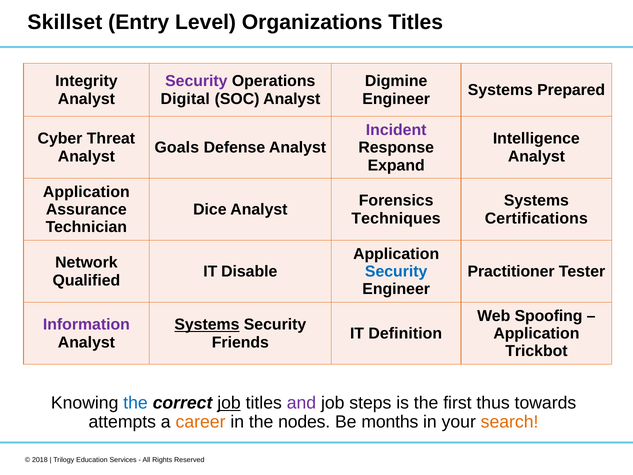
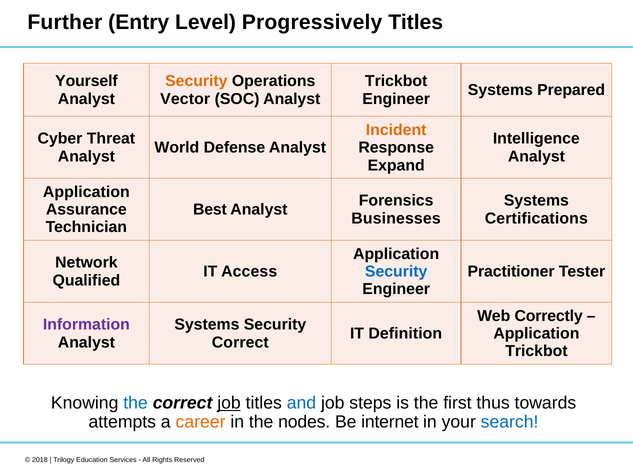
Skillset: Skillset -> Further
Organizations: Organizations -> Progressively
Integrity: Integrity -> Yourself
Security at (196, 81) colour: purple -> orange
Digmine at (396, 81): Digmine -> Trickbot
Digital: Digital -> Vector
Incident colour: purple -> orange
Goals: Goals -> World
Dice: Dice -> Best
Techniques: Techniques -> Businesses
Disable: Disable -> Access
Spoofing: Spoofing -> Correctly
Systems at (207, 324) underline: present -> none
Friends at (240, 342): Friends -> Correct
and colour: purple -> blue
months: months -> internet
search colour: orange -> blue
